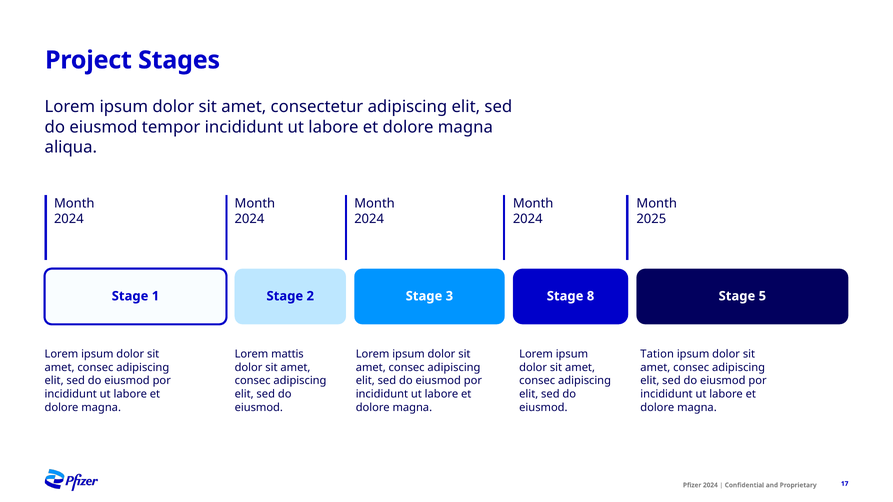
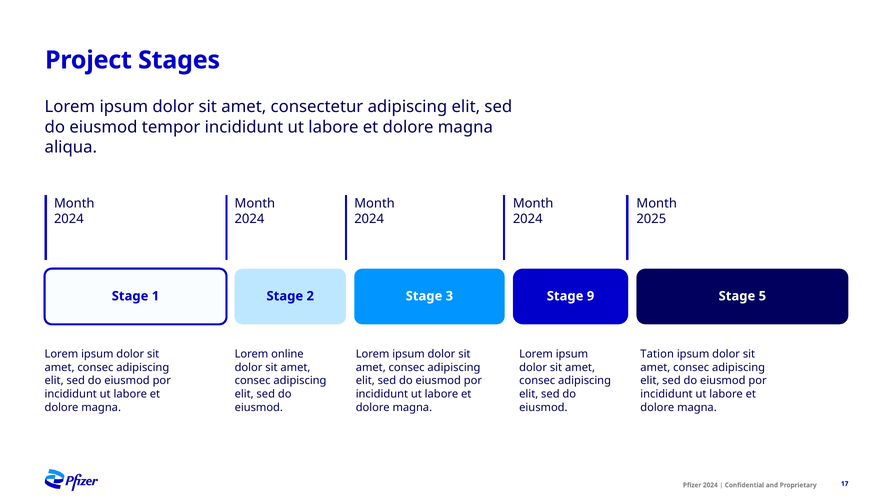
8: 8 -> 9
mattis: mattis -> online
